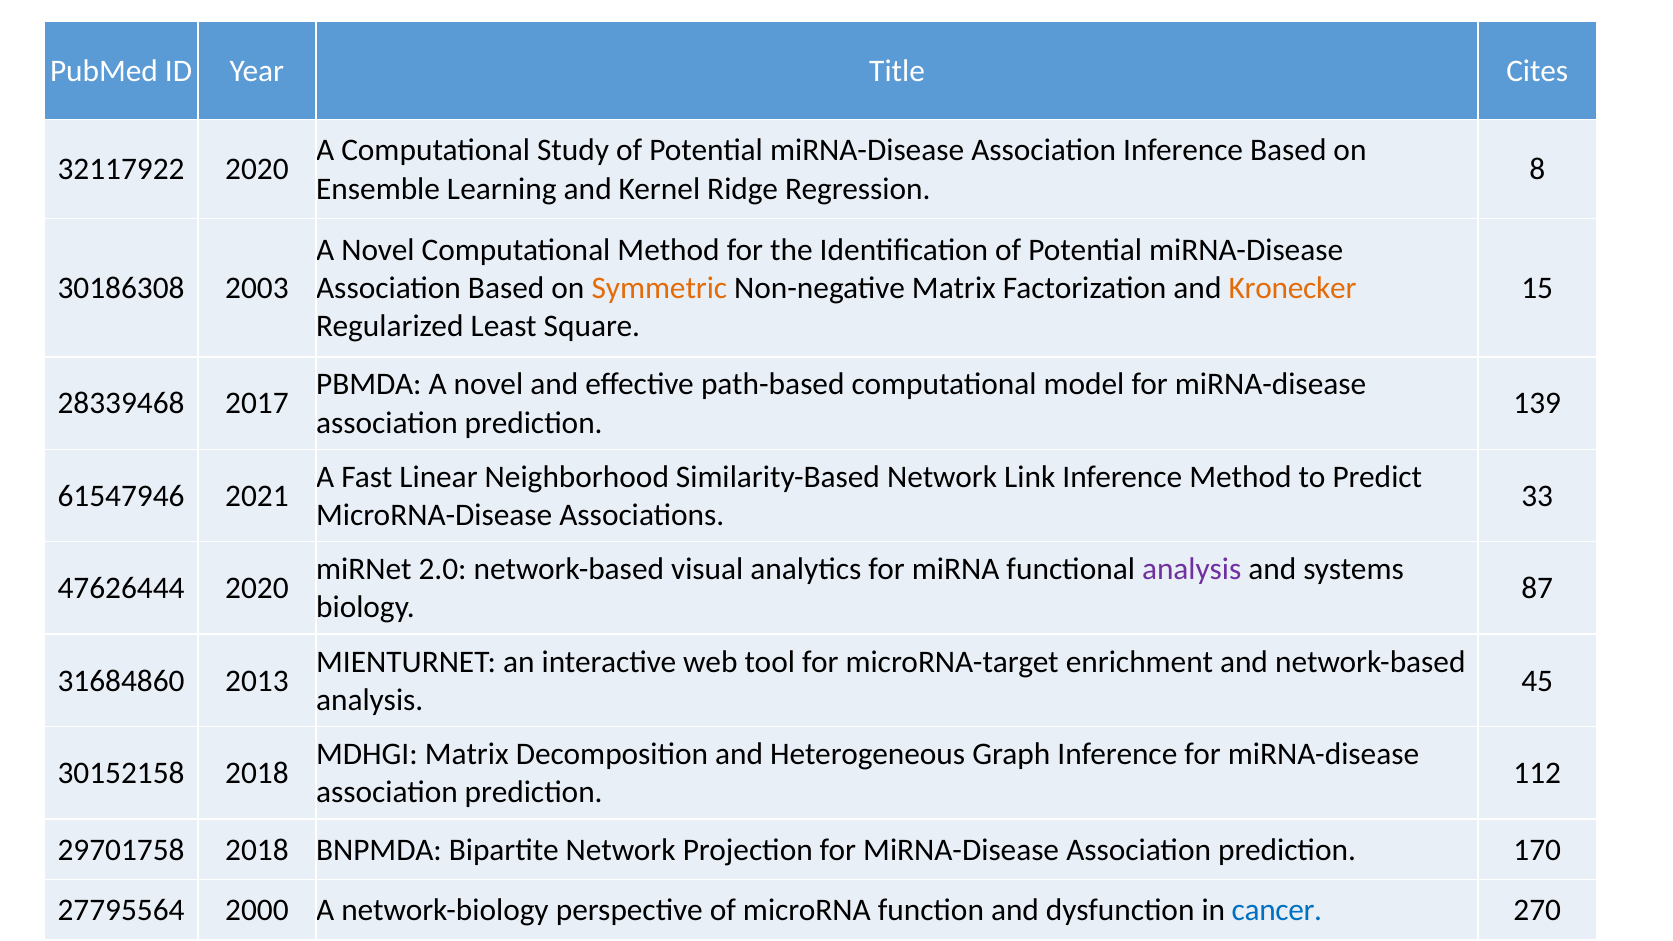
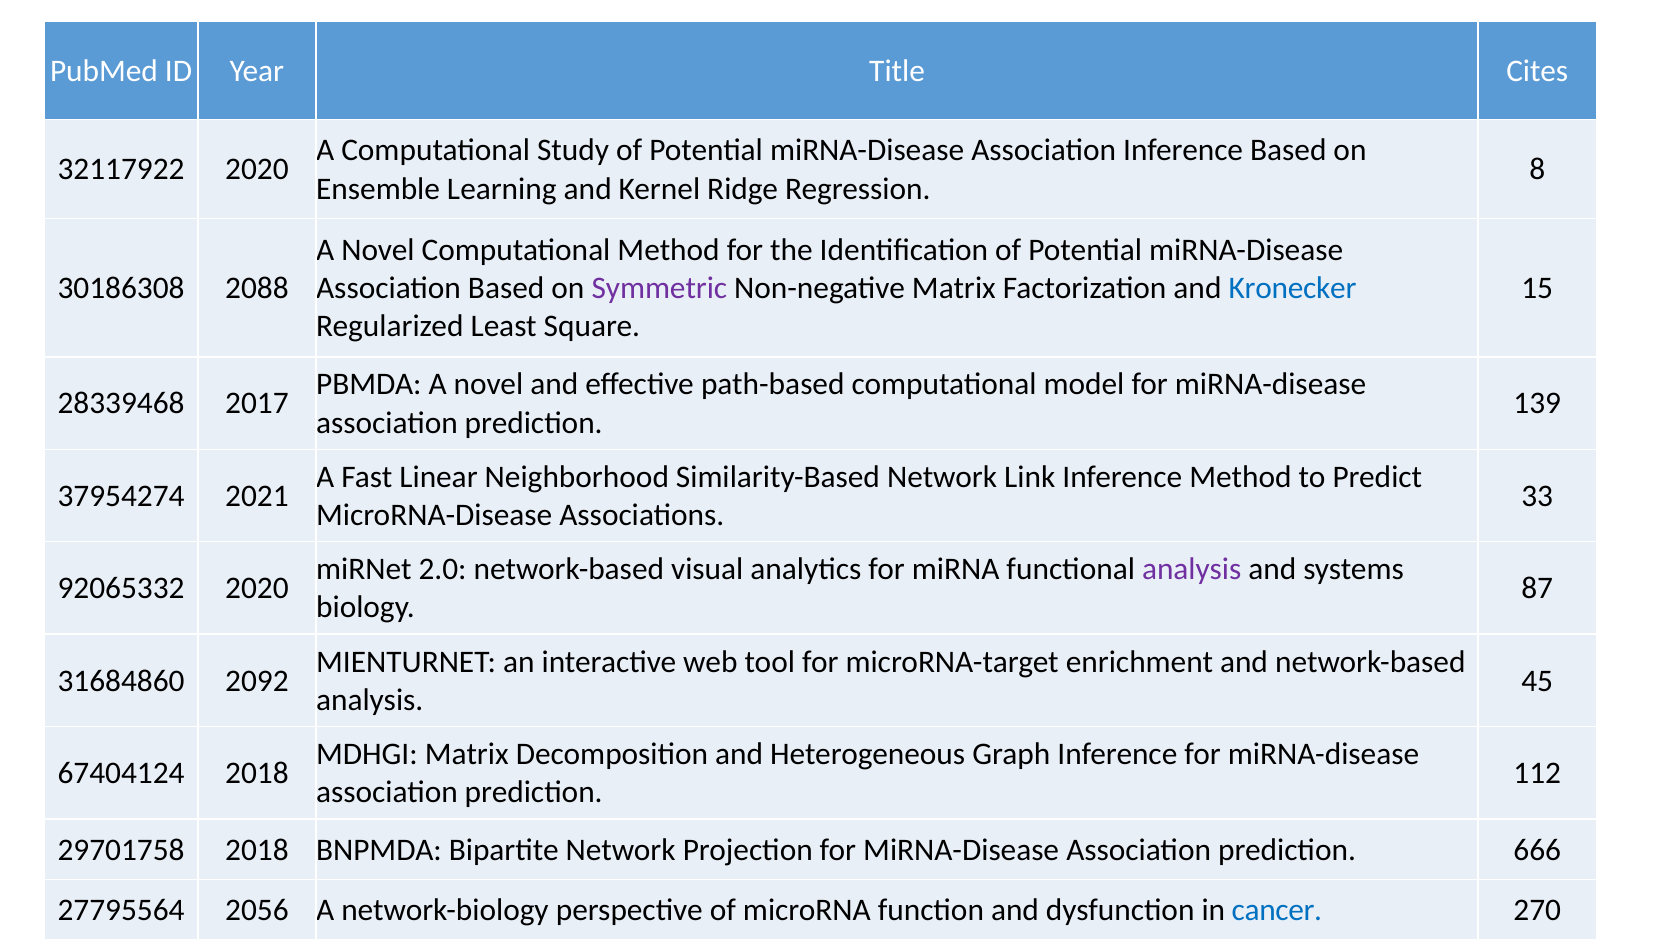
2003: 2003 -> 2088
Symmetric colour: orange -> purple
Kronecker colour: orange -> blue
61547946: 61547946 -> 37954274
47626444: 47626444 -> 92065332
2013: 2013 -> 2092
30152158: 30152158 -> 67404124
170: 170 -> 666
2000: 2000 -> 2056
